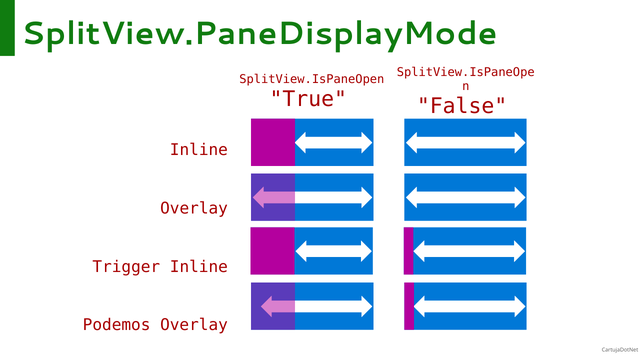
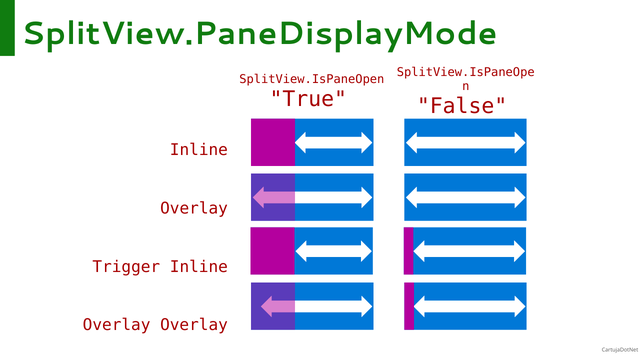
Podemos at (117, 325): Podemos -> Overlay
